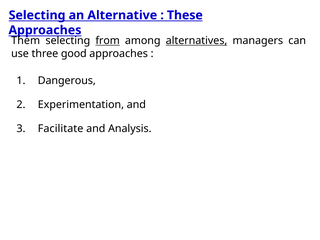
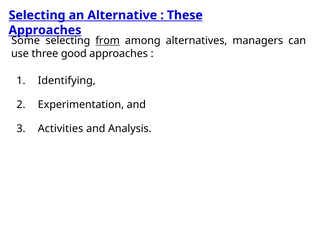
Them: Them -> Some
alternatives underline: present -> none
Dangerous: Dangerous -> Identifying
Facilitate: Facilitate -> Activities
